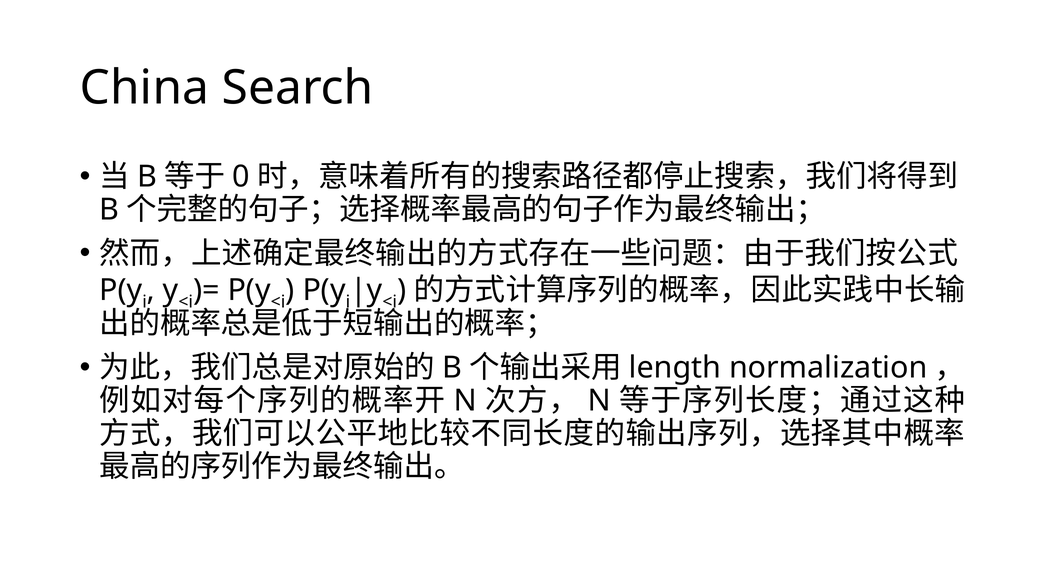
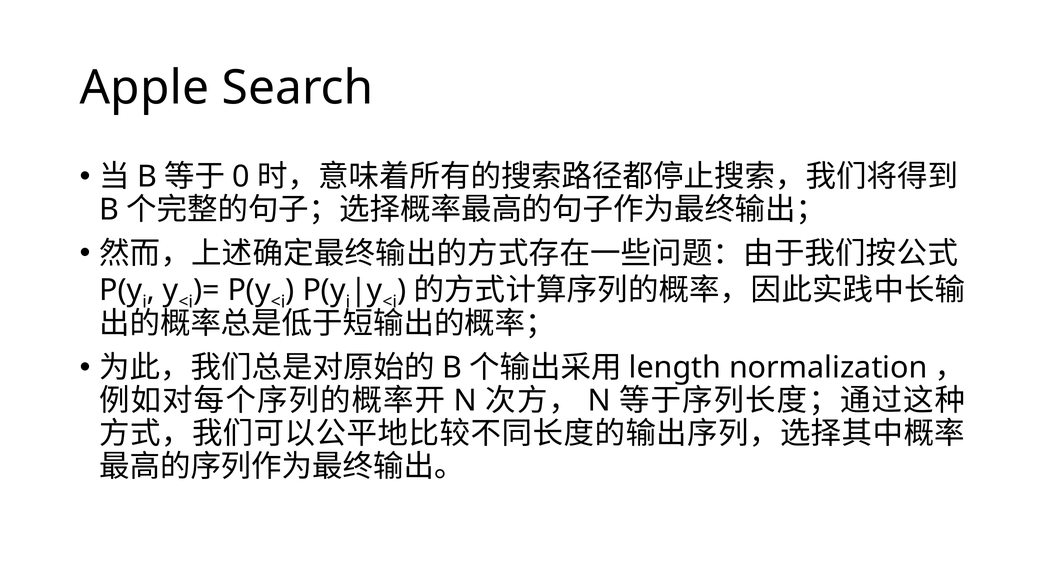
China: China -> Apple
